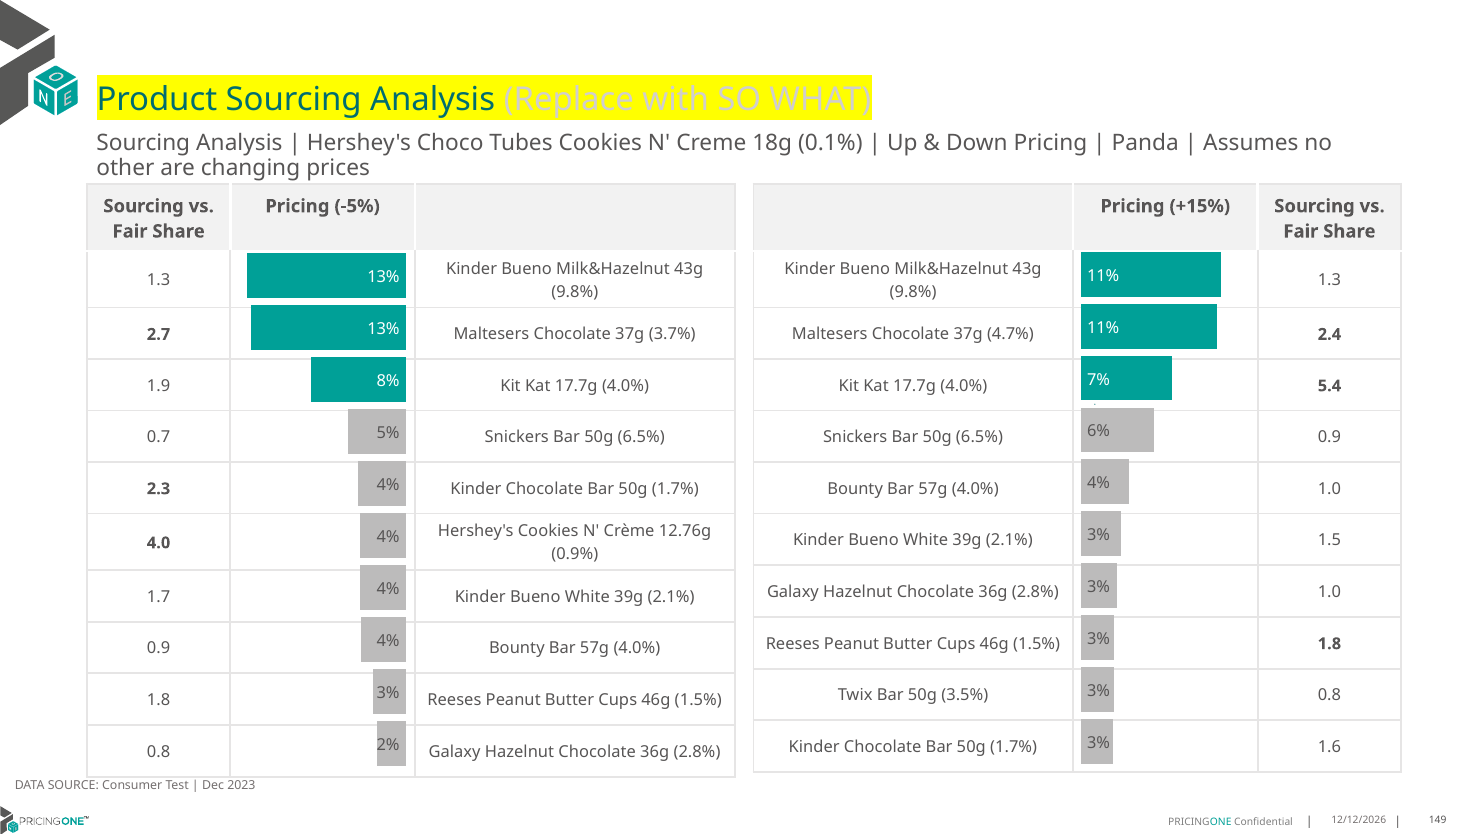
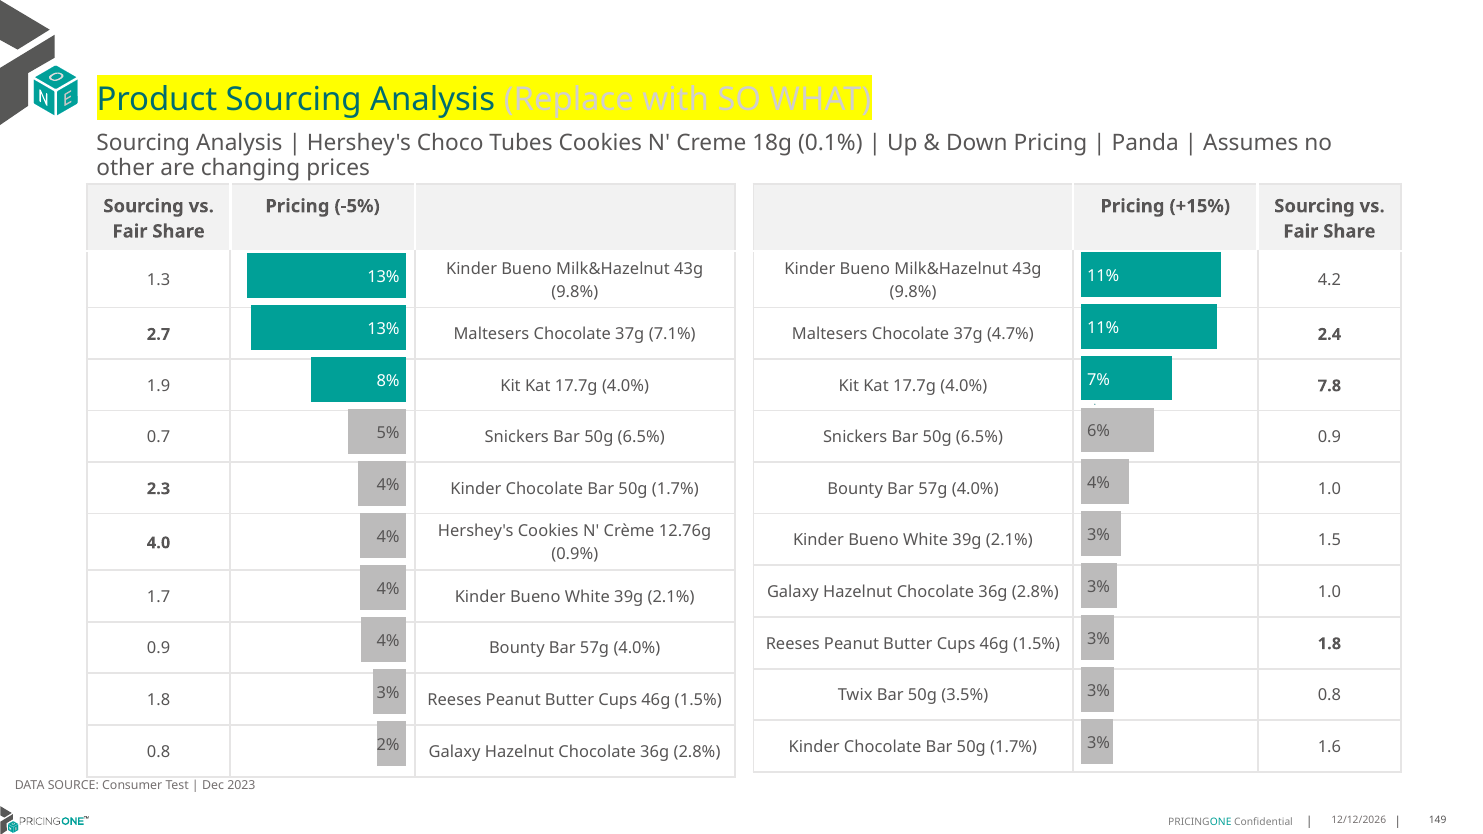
1.3 at (1329, 280): 1.3 -> 4.2
3.7%: 3.7% -> 7.1%
5.4: 5.4 -> 7.8
